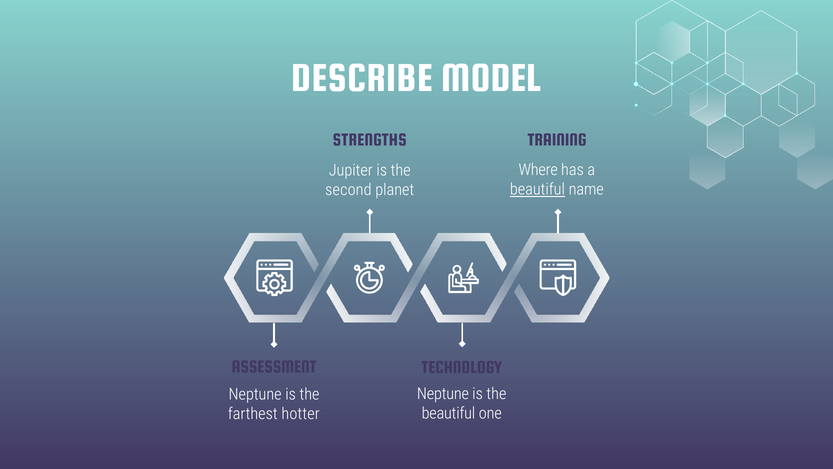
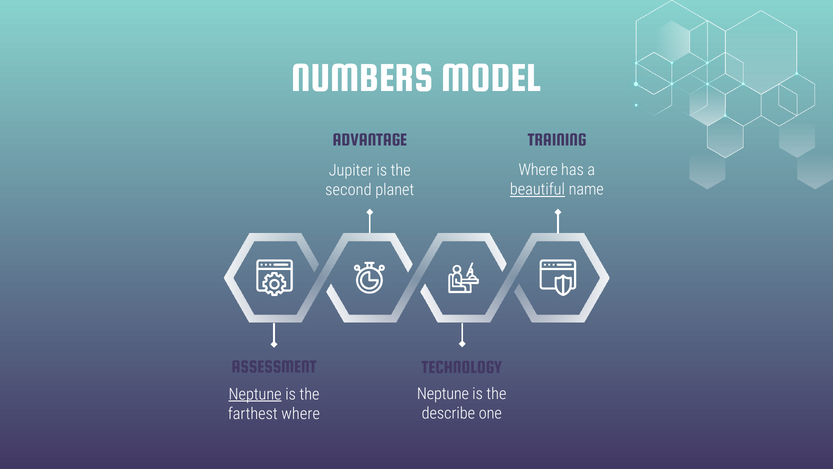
DESCRIBE: DESCRIBE -> NUMBERS
STRENGTHS: STRENGTHS -> ADVANTAGE
Neptune at (255, 394) underline: none -> present
farthest hotter: hotter -> where
beautiful at (448, 413): beautiful -> describe
